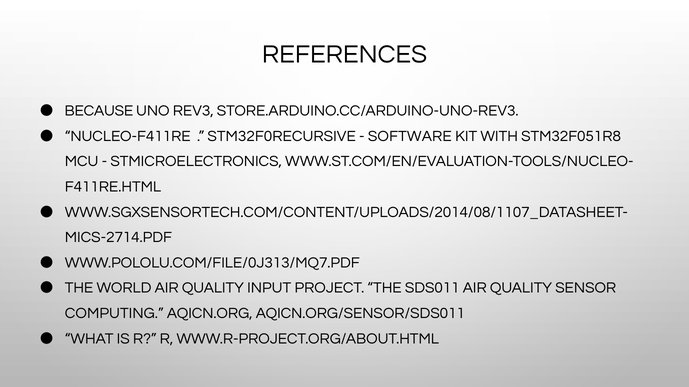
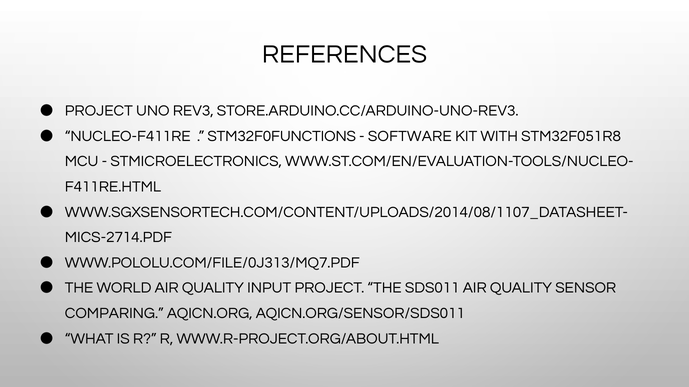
BECAUSE at (99, 111): BECAUSE -> PROJECT
STM32F0RECURSIVE: STM32F0RECURSIVE -> STM32F0FUNCTIONS
COMPUTING: COMPUTING -> COMPARING
